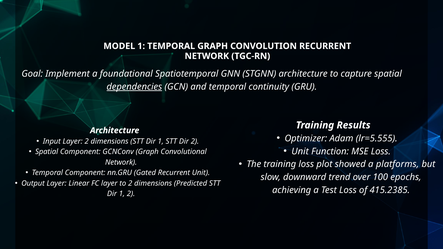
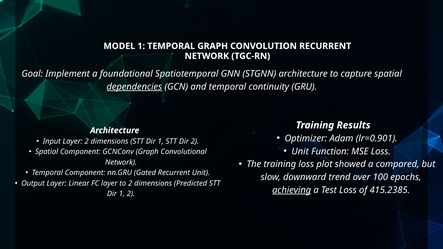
lr=5.555: lr=5.555 -> lr=0.901
platforms: platforms -> compared
achieving underline: none -> present
